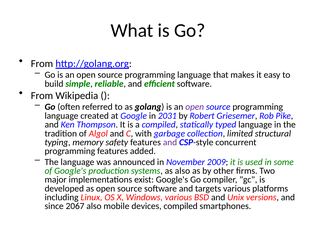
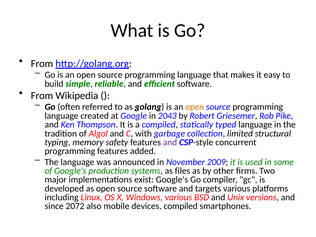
open at (195, 107) colour: purple -> orange
2031: 2031 -> 2043
as also: also -> files
2067: 2067 -> 2072
